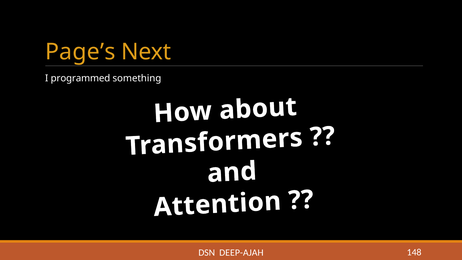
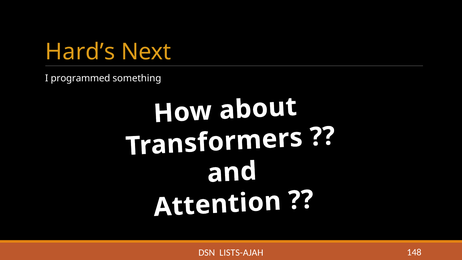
Page’s: Page’s -> Hard’s
DEEP-AJAH: DEEP-AJAH -> LISTS-AJAH
